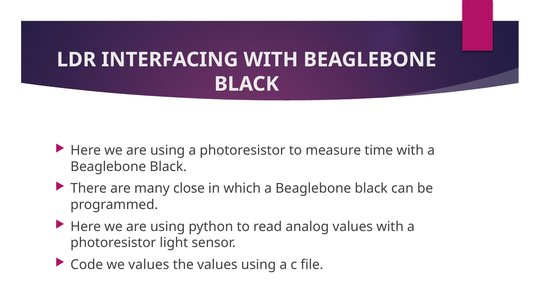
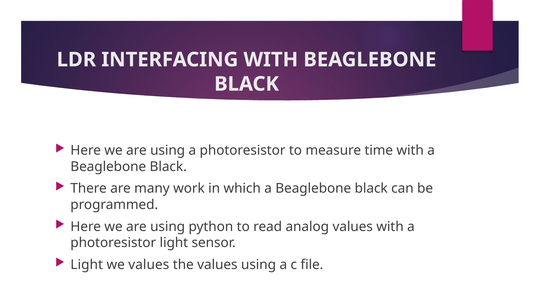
close: close -> work
Code at (87, 264): Code -> Light
